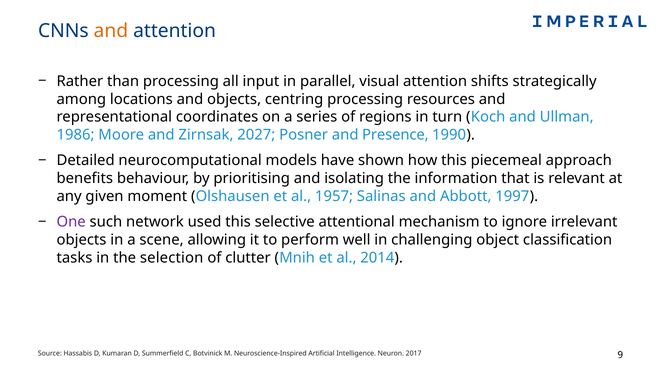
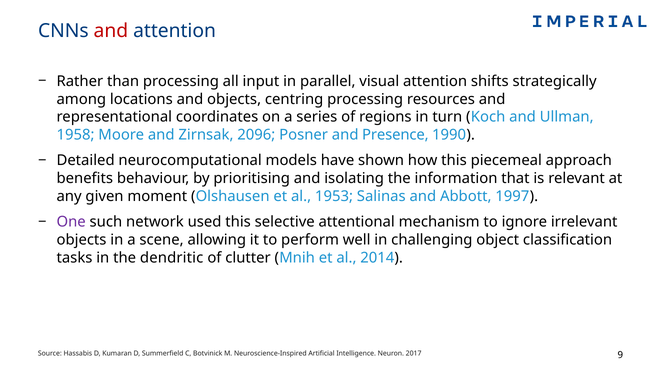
and at (111, 31) colour: orange -> red
1986: 1986 -> 1958
2027: 2027 -> 2096
1957: 1957 -> 1953
selection: selection -> dendritic
